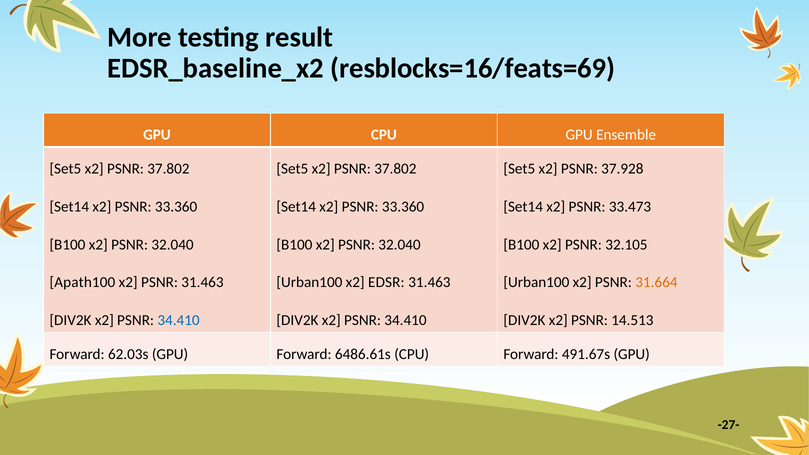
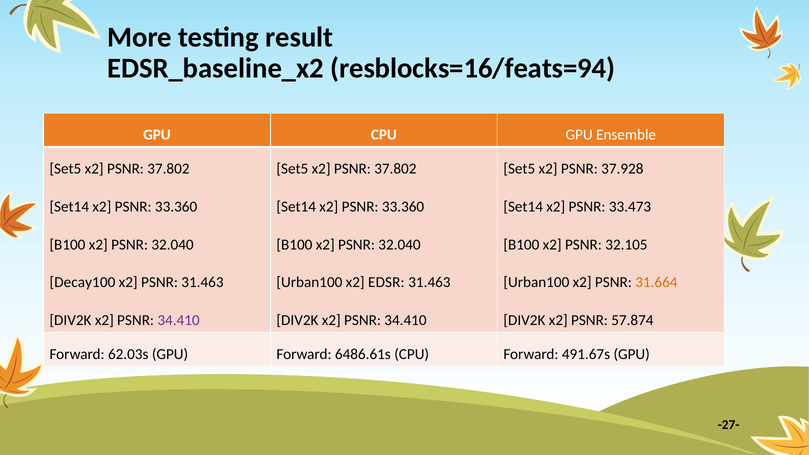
resblocks=16/feats=69: resblocks=16/feats=69 -> resblocks=16/feats=94
Apath100: Apath100 -> Decay100
34.410 at (179, 320) colour: blue -> purple
14.513: 14.513 -> 57.874
